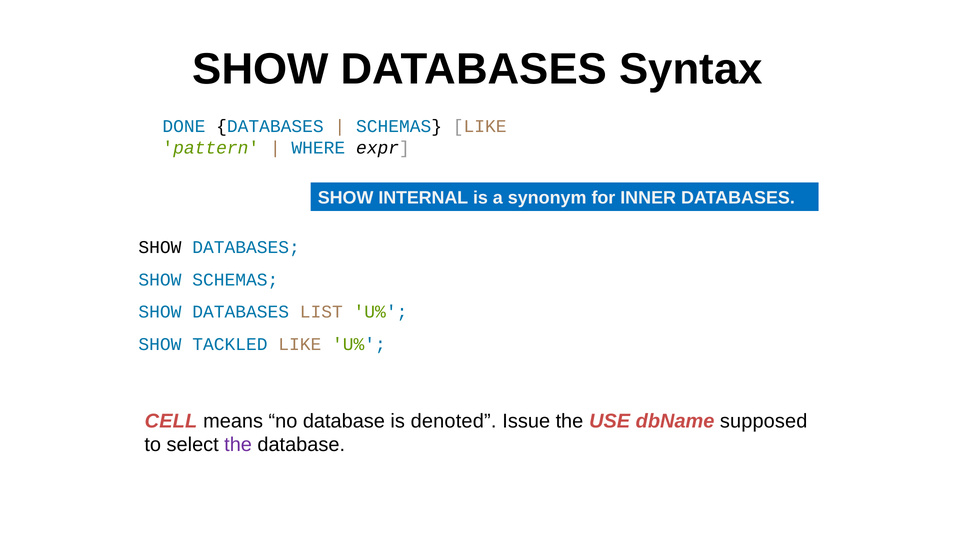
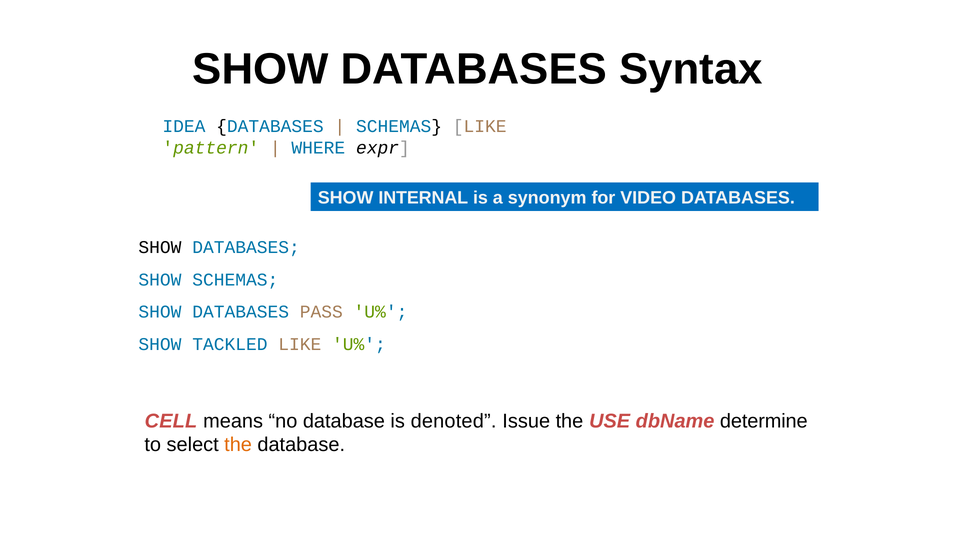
DONE: DONE -> IDEA
INNER: INNER -> VIDEO
LIST: LIST -> PASS
supposed: supposed -> determine
the at (238, 445) colour: purple -> orange
